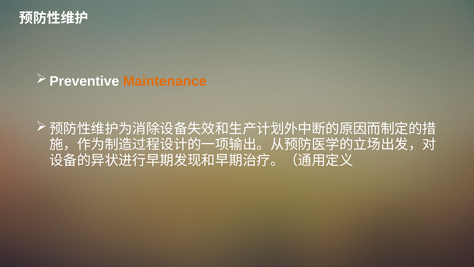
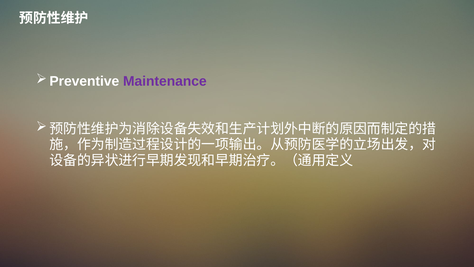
Maintenance colour: orange -> purple
